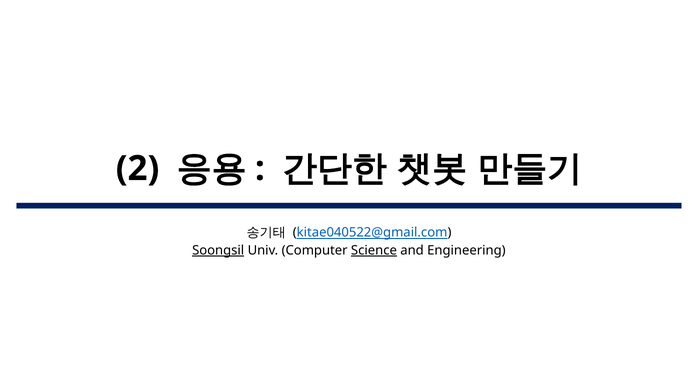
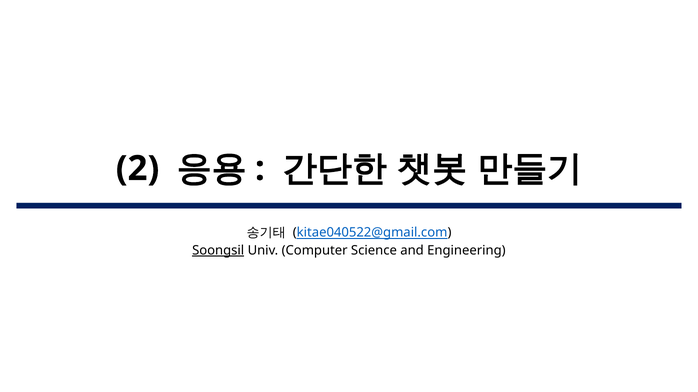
Science underline: present -> none
